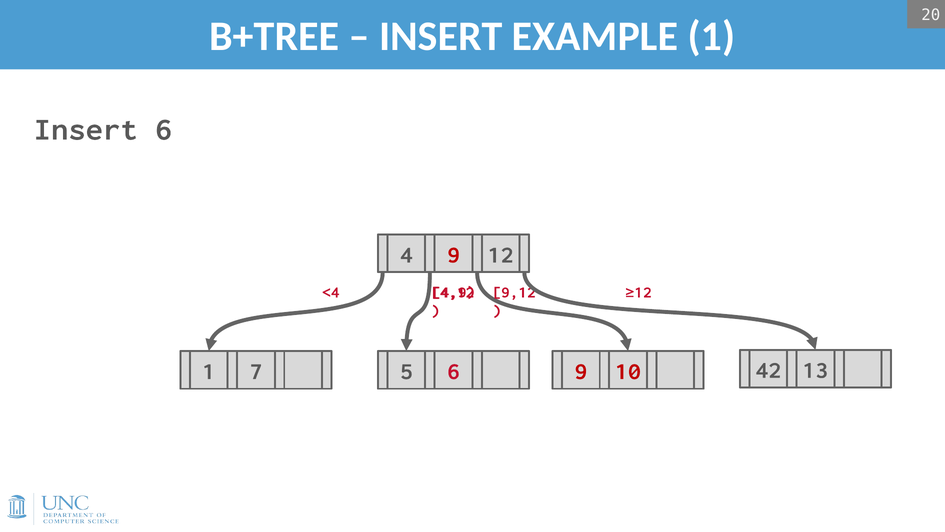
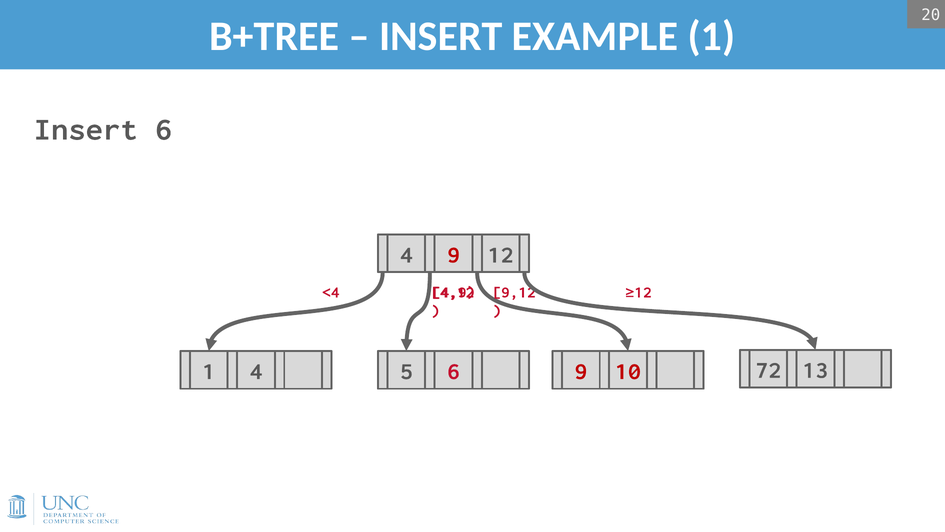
1 7: 7 -> 4
42: 42 -> 72
